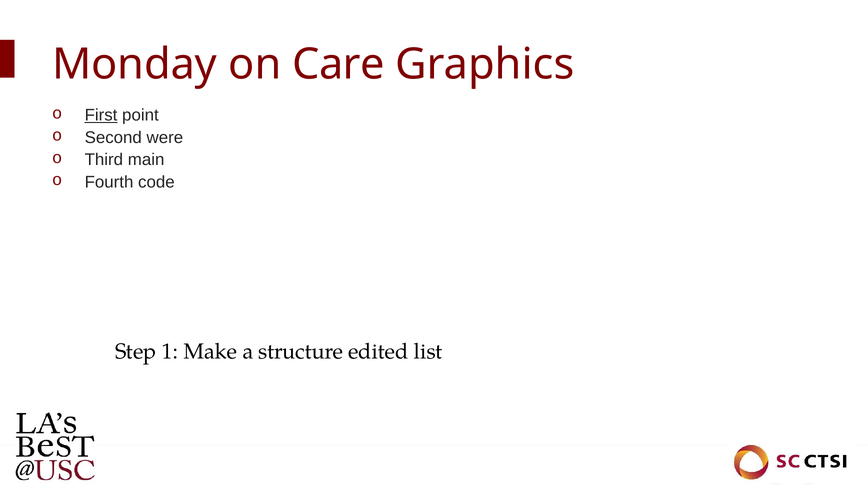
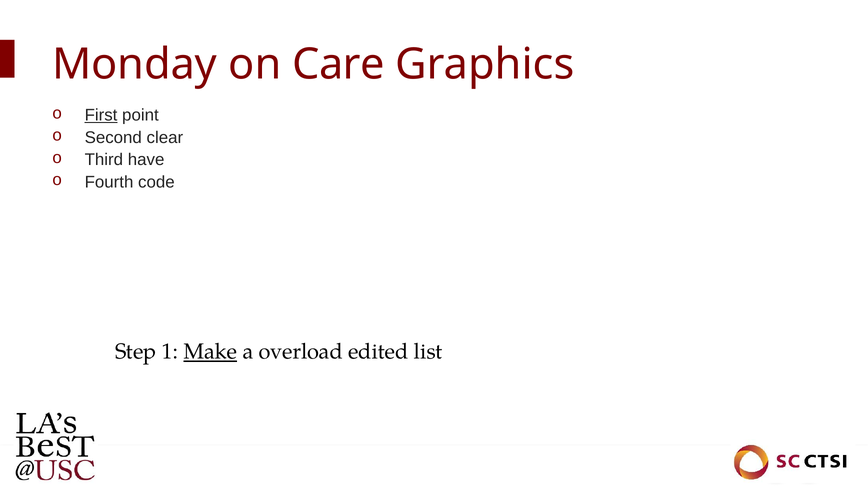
were: were -> clear
main: main -> have
Make underline: none -> present
structure: structure -> overload
